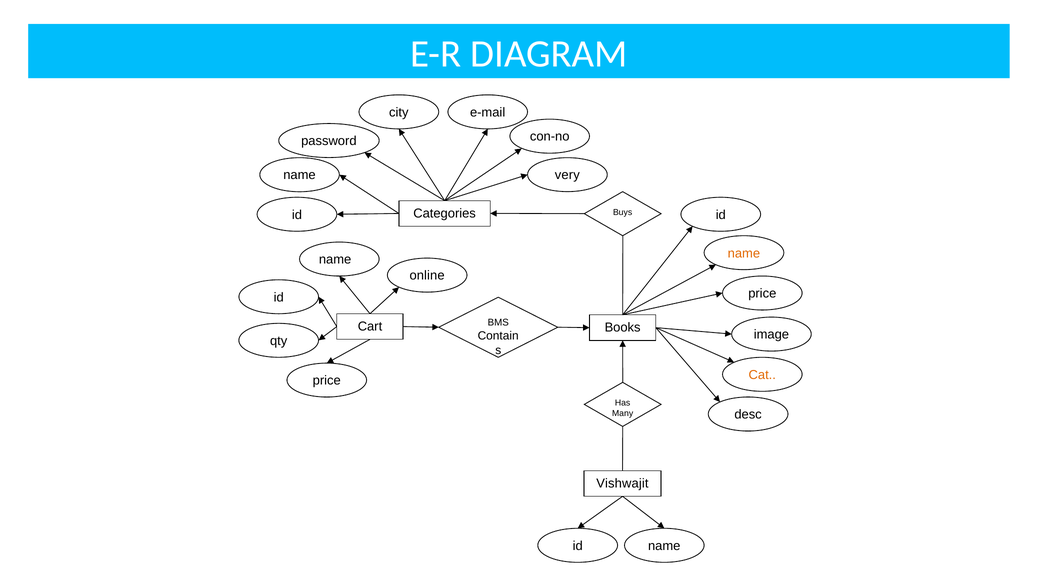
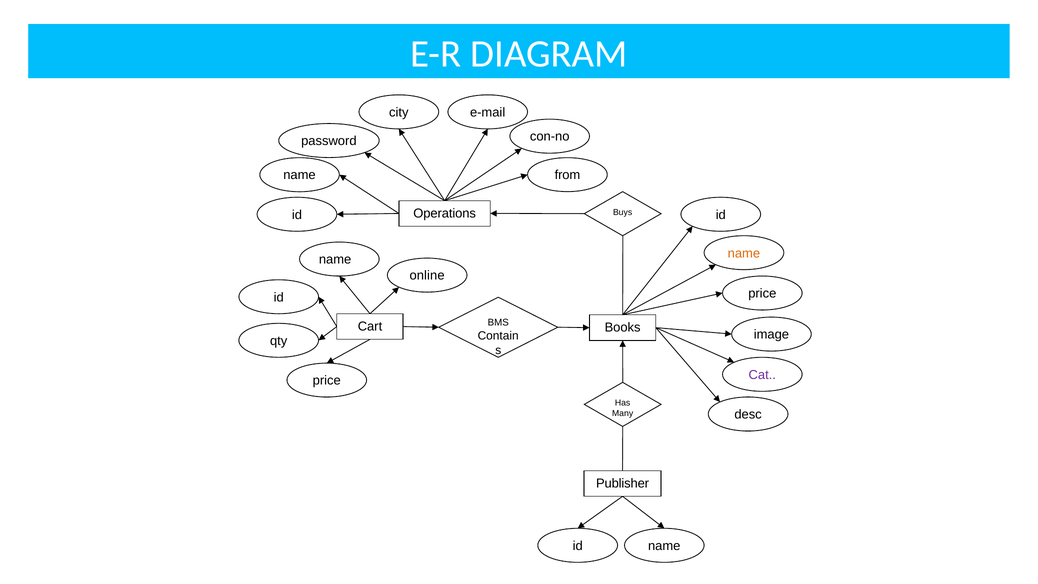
very: very -> from
Categories: Categories -> Operations
Cat colour: orange -> purple
Vishwajit: Vishwajit -> Publisher
